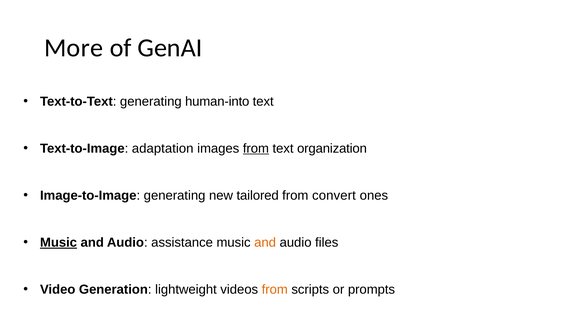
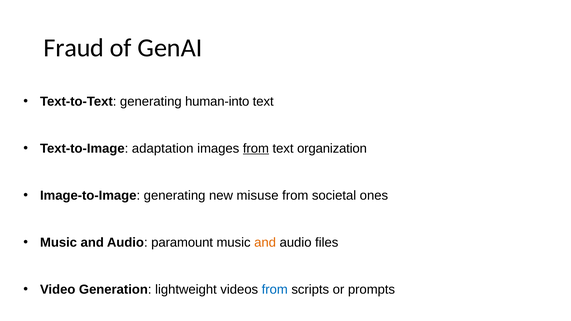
More: More -> Fraud
tailored: tailored -> misuse
convert: convert -> societal
Music at (59, 243) underline: present -> none
assistance: assistance -> paramount
from at (275, 290) colour: orange -> blue
